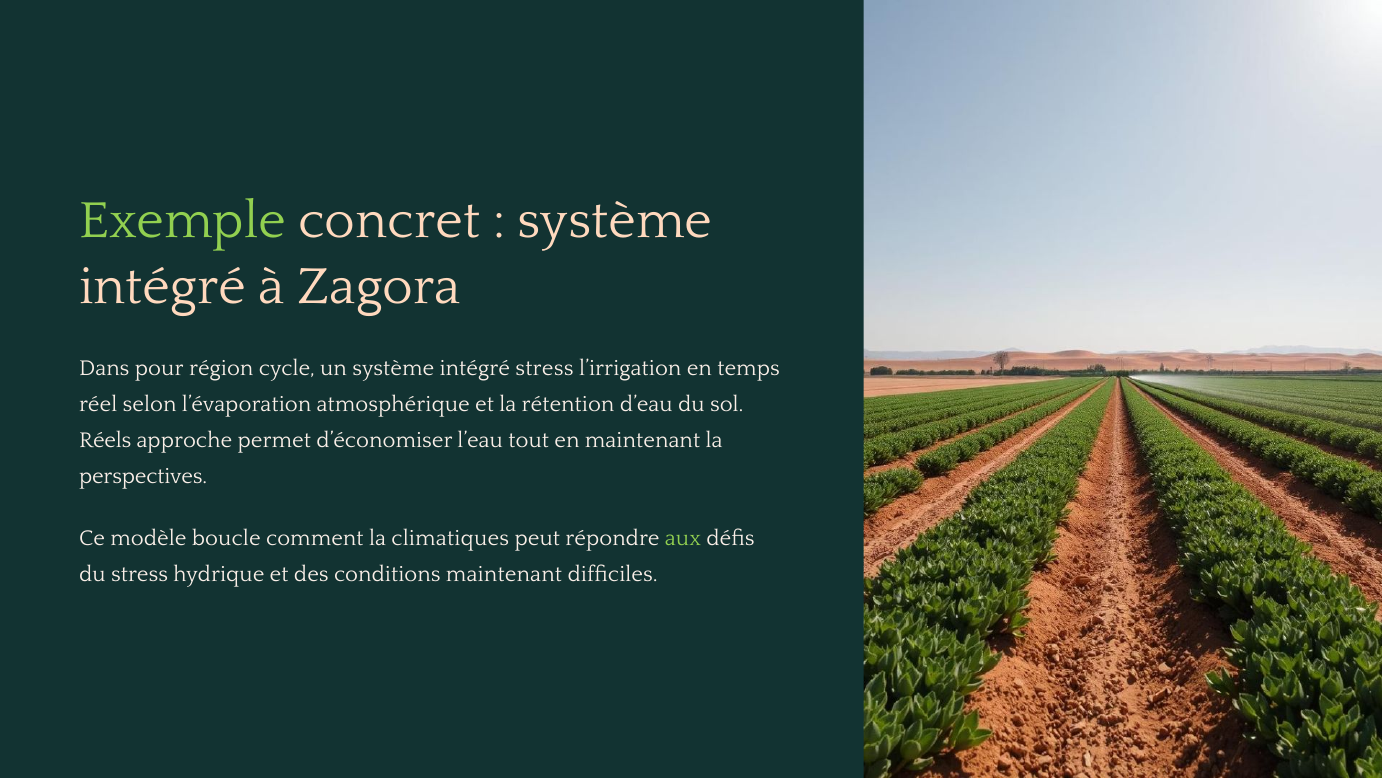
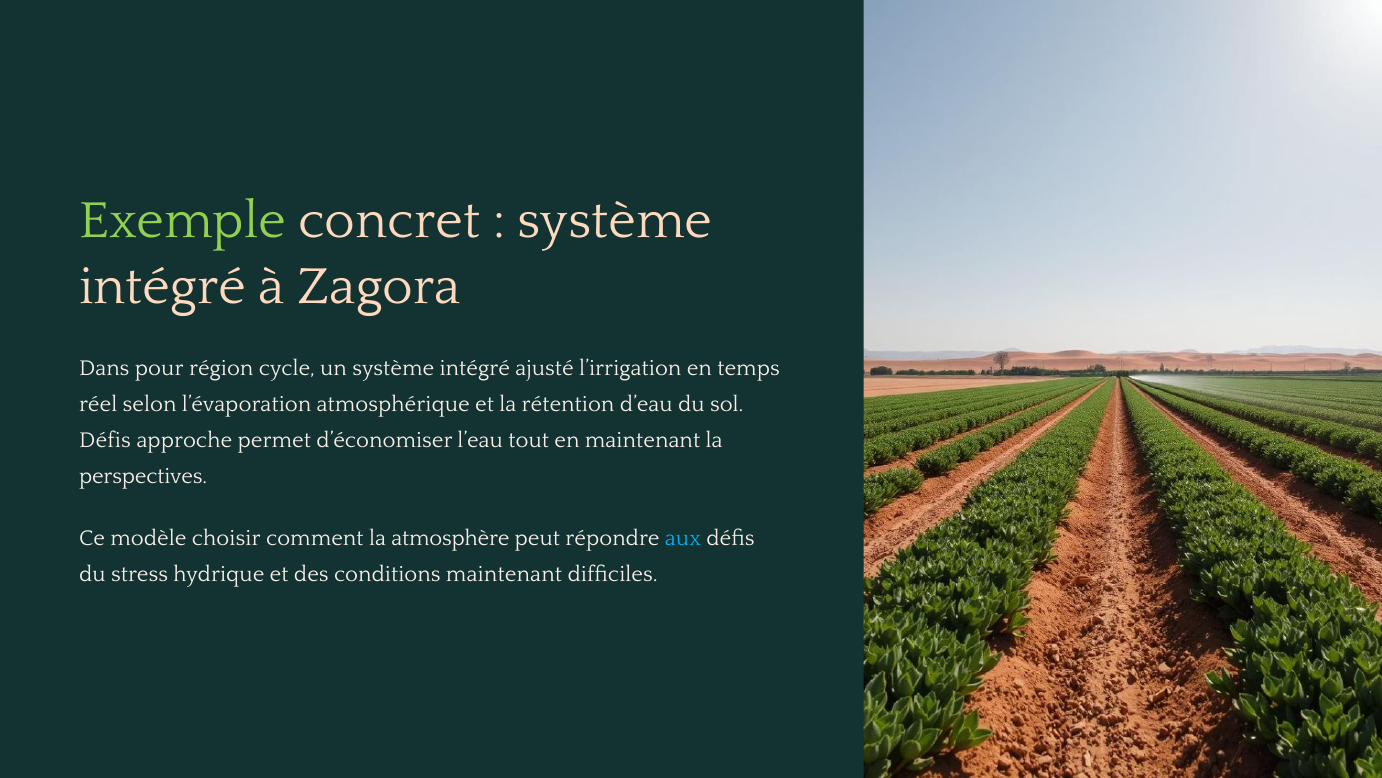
intégré stress: stress -> ajusté
Réels at (105, 440): Réels -> Défis
boucle: boucle -> choisir
climatiques: climatiques -> atmosphère
aux colour: light green -> light blue
